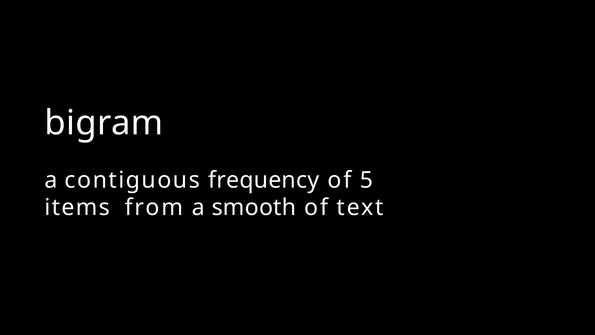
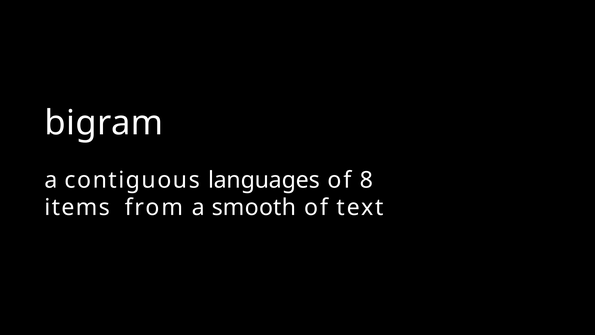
frequency: frequency -> languages
5: 5 -> 8
